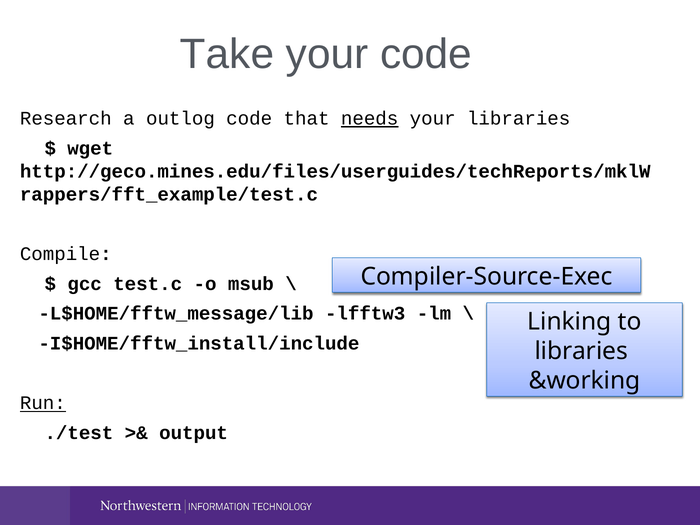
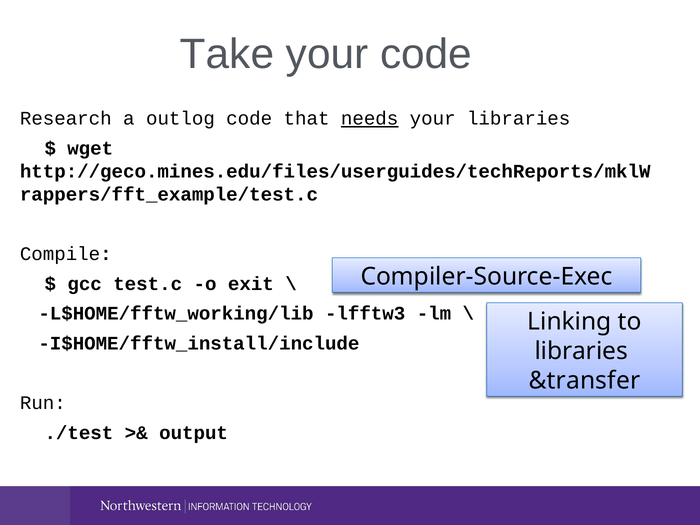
msub: msub -> exit
L$HOME/fftw_message/lib: L$HOME/fftw_message/lib -> L$HOME/fftw_working/lib
&working: &working -> &transfer
Run underline: present -> none
